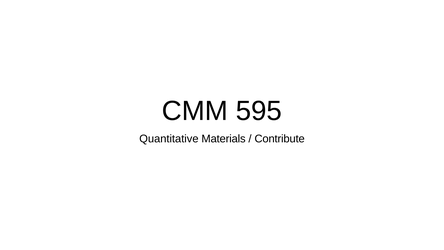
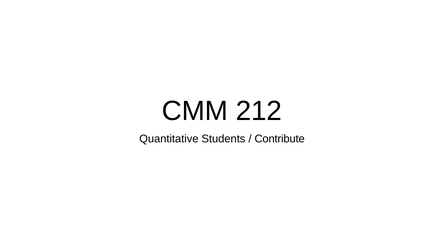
595: 595 -> 212
Materials: Materials -> Students
